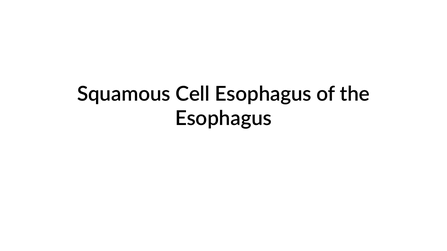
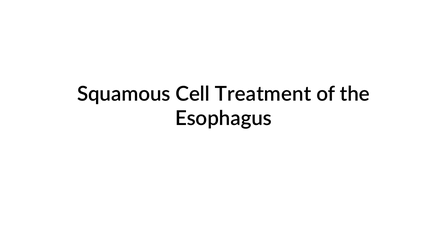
Cell Esophagus: Esophagus -> Treatment
